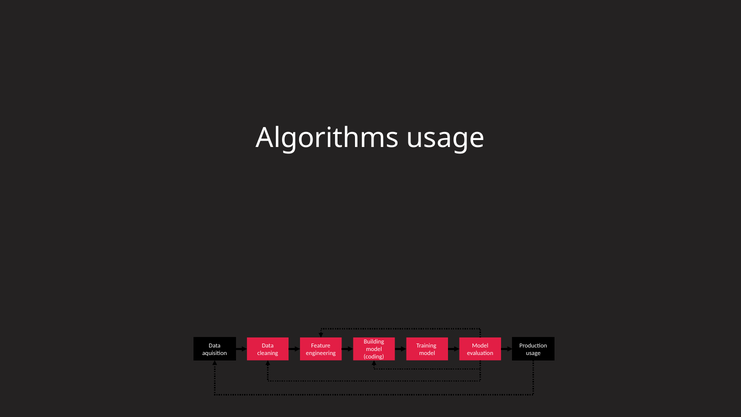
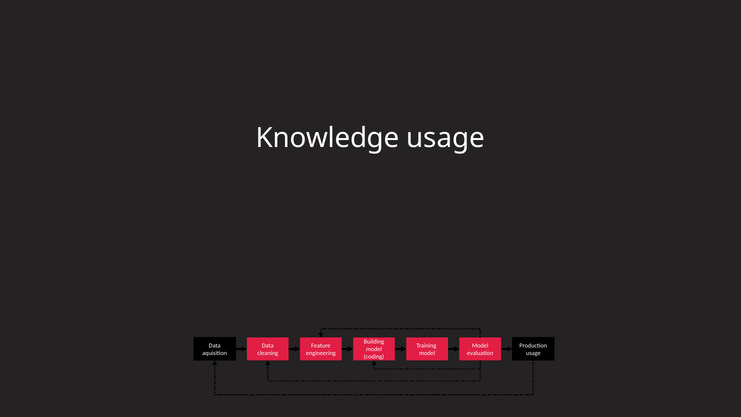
Algorithms: Algorithms -> Knowledge
